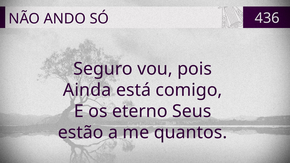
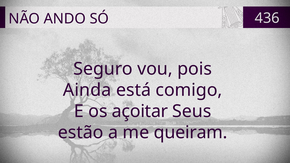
eterno: eterno -> açoitar
quantos: quantos -> queiram
